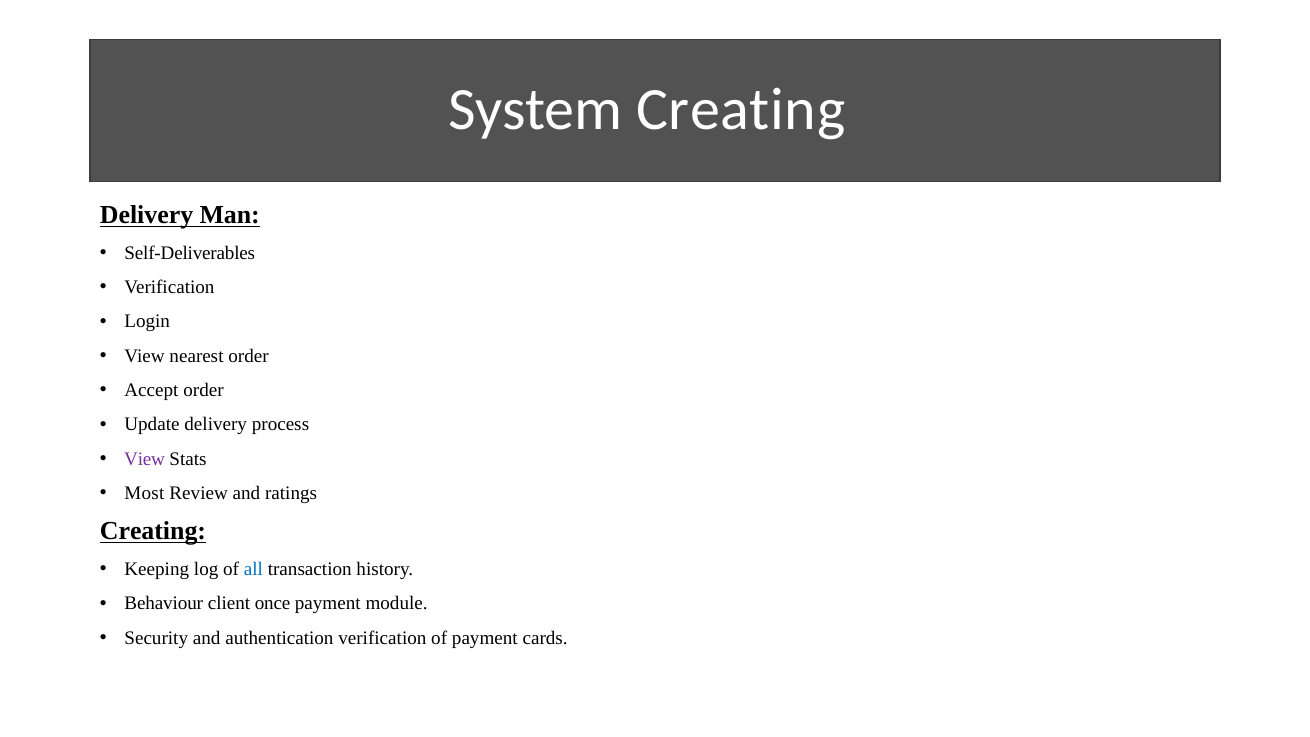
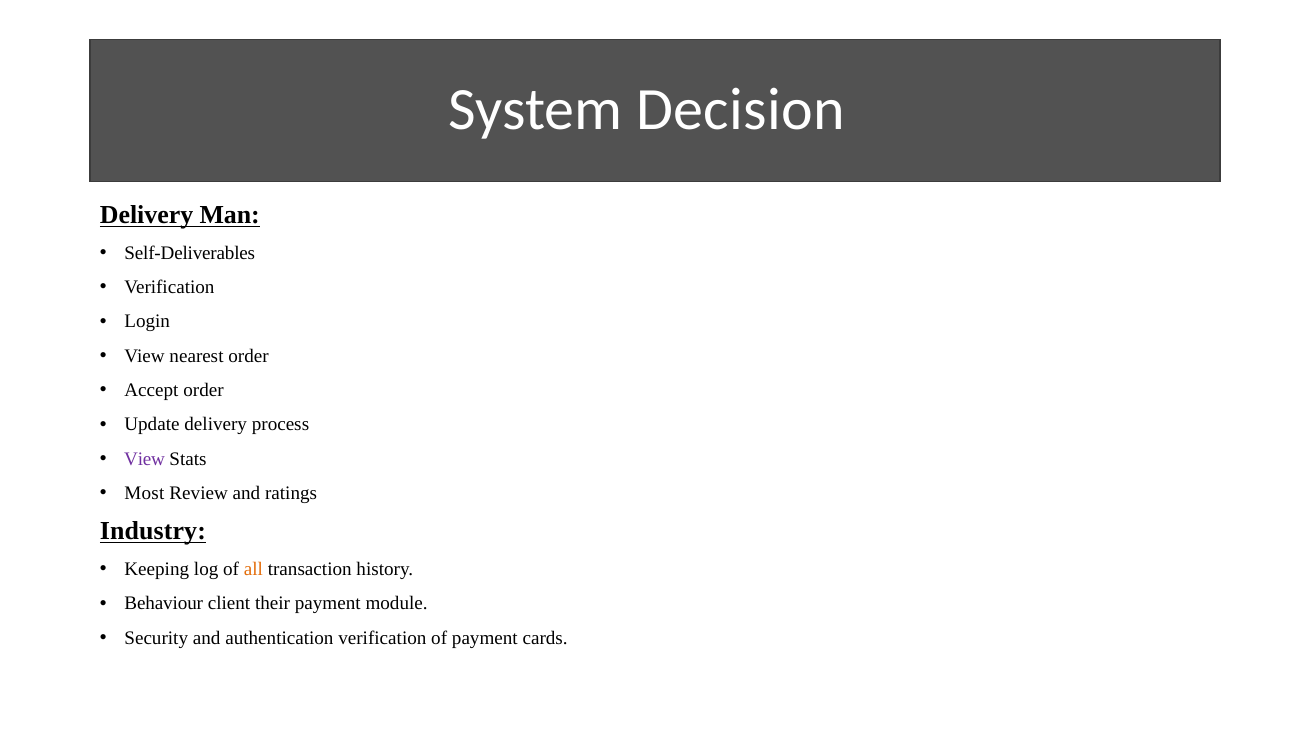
System Creating: Creating -> Decision
Creating at (153, 531): Creating -> Industry
all colour: blue -> orange
once: once -> their
